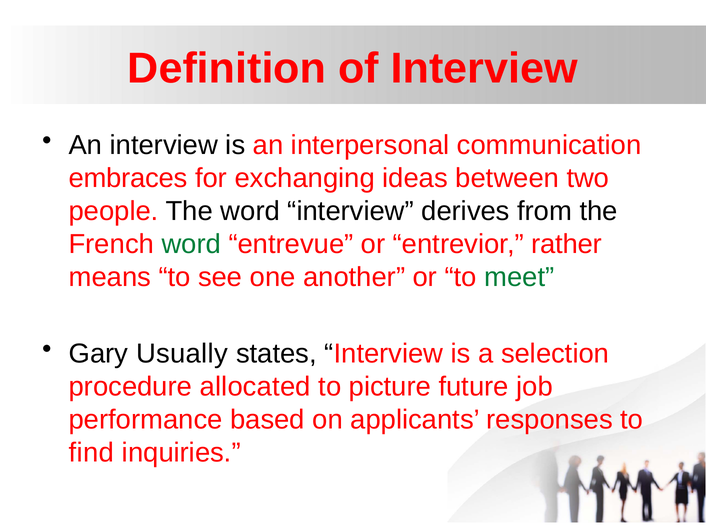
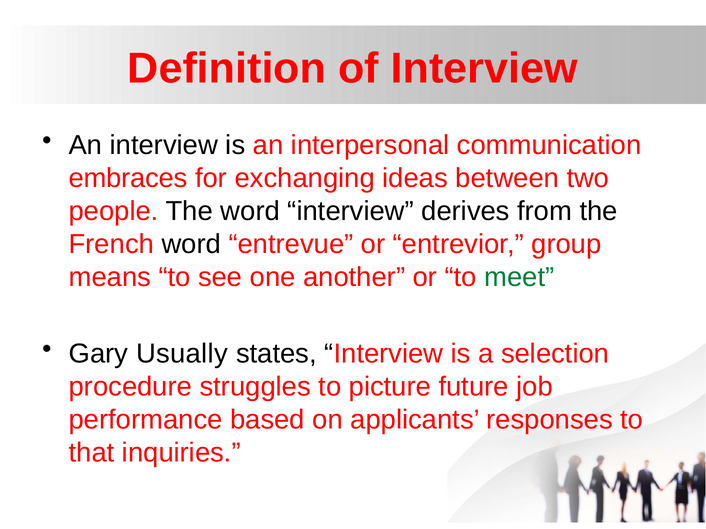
word at (191, 244) colour: green -> black
rather: rather -> group
allocated: allocated -> struggles
find: find -> that
